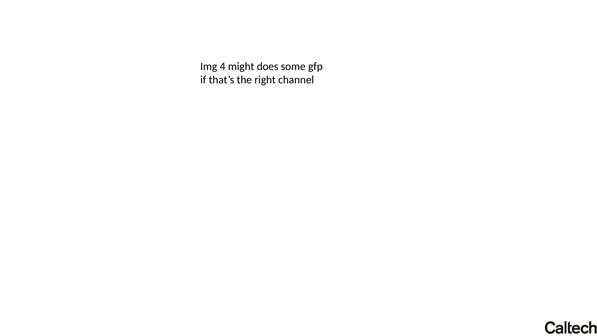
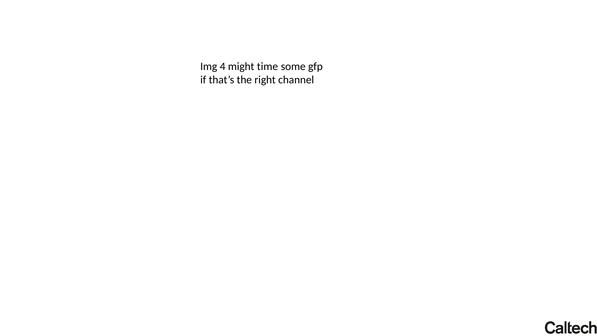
does: does -> time
